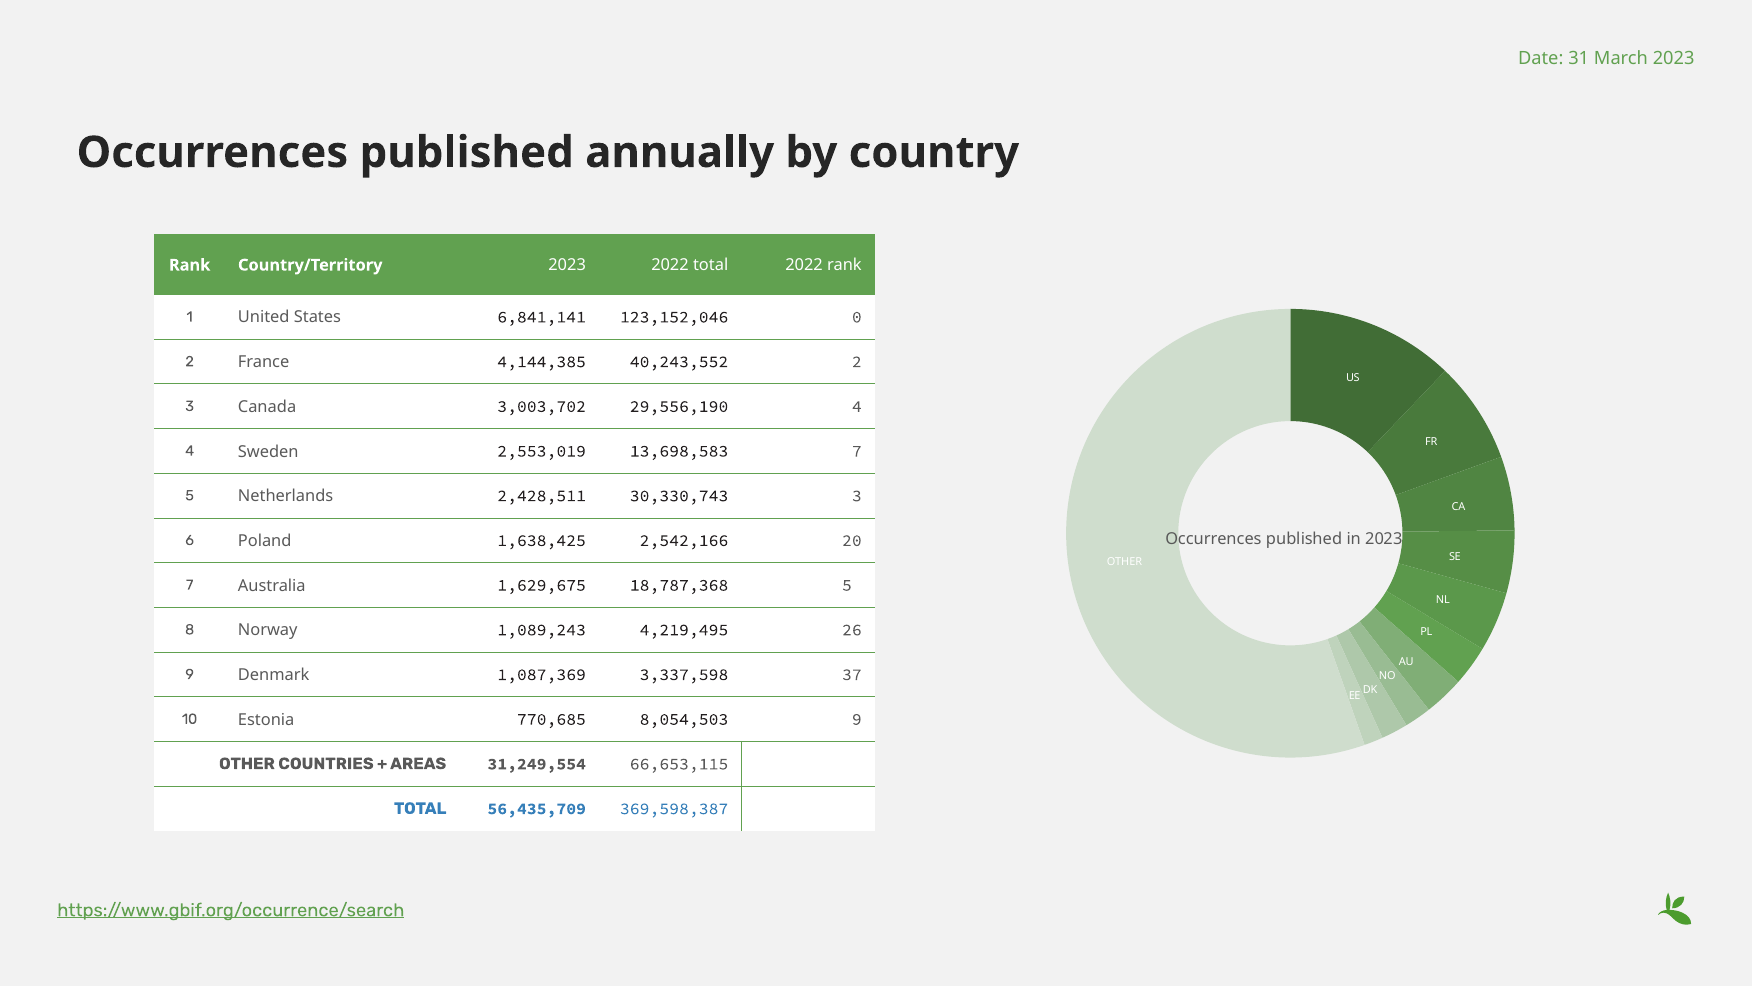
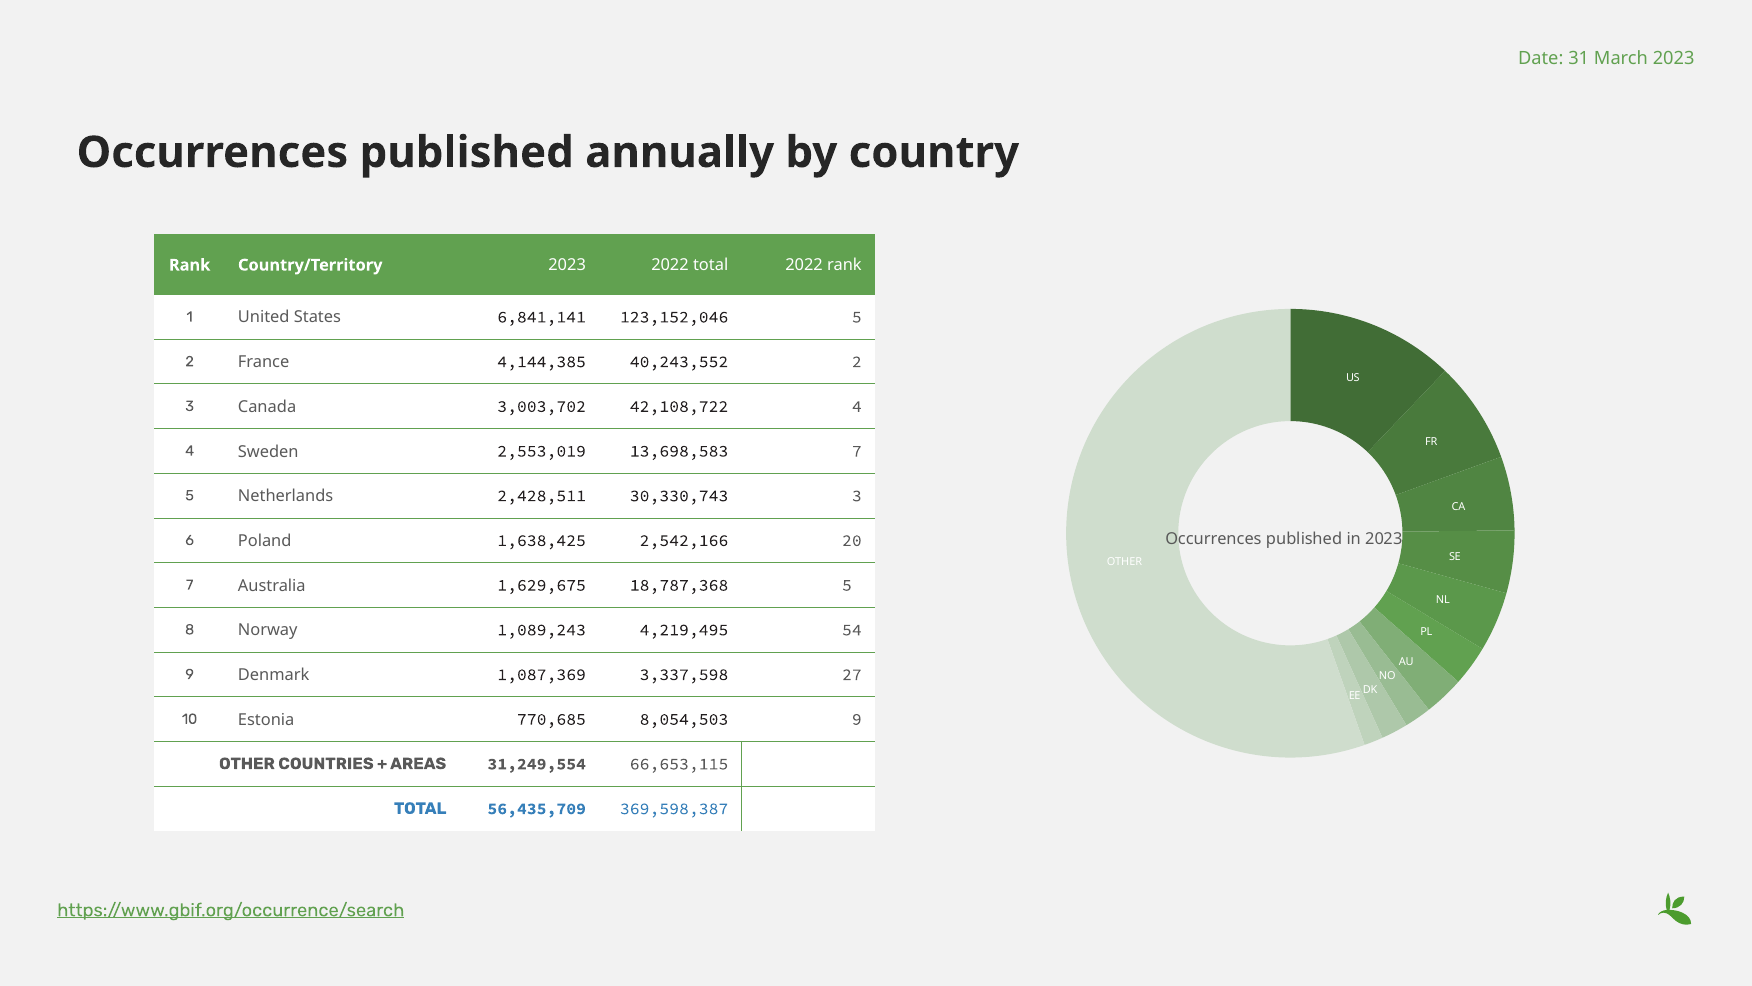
123,152,046 0: 0 -> 5
29,556,190: 29,556,190 -> 42,108,722
26: 26 -> 54
37: 37 -> 27
